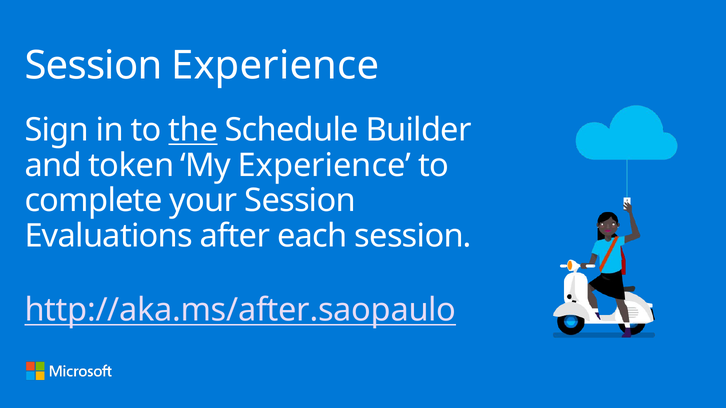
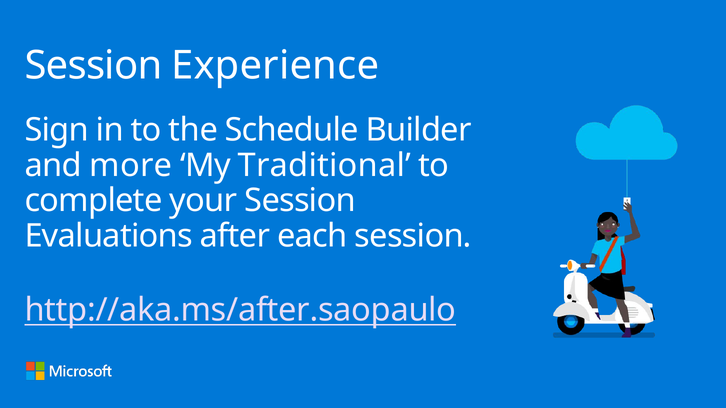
the underline: present -> none
token: token -> more
My Experience: Experience -> Traditional
